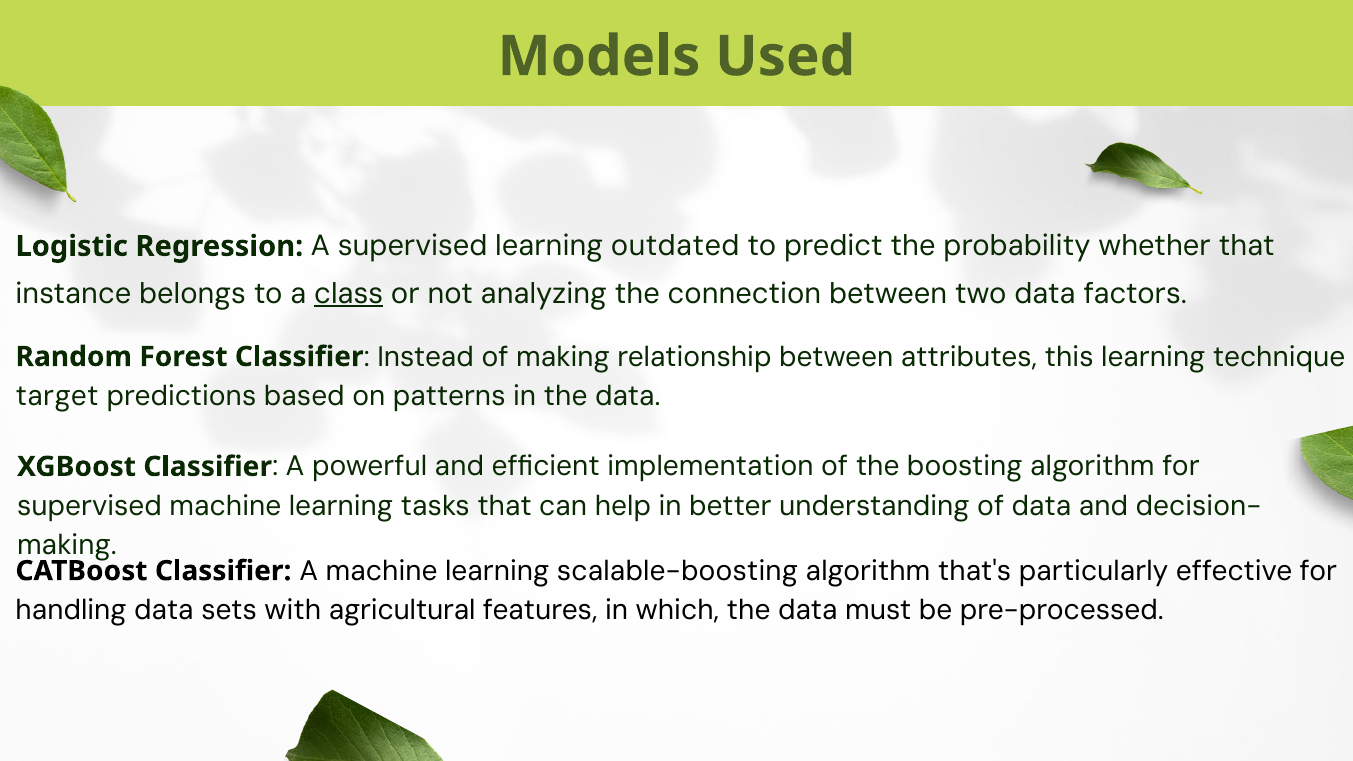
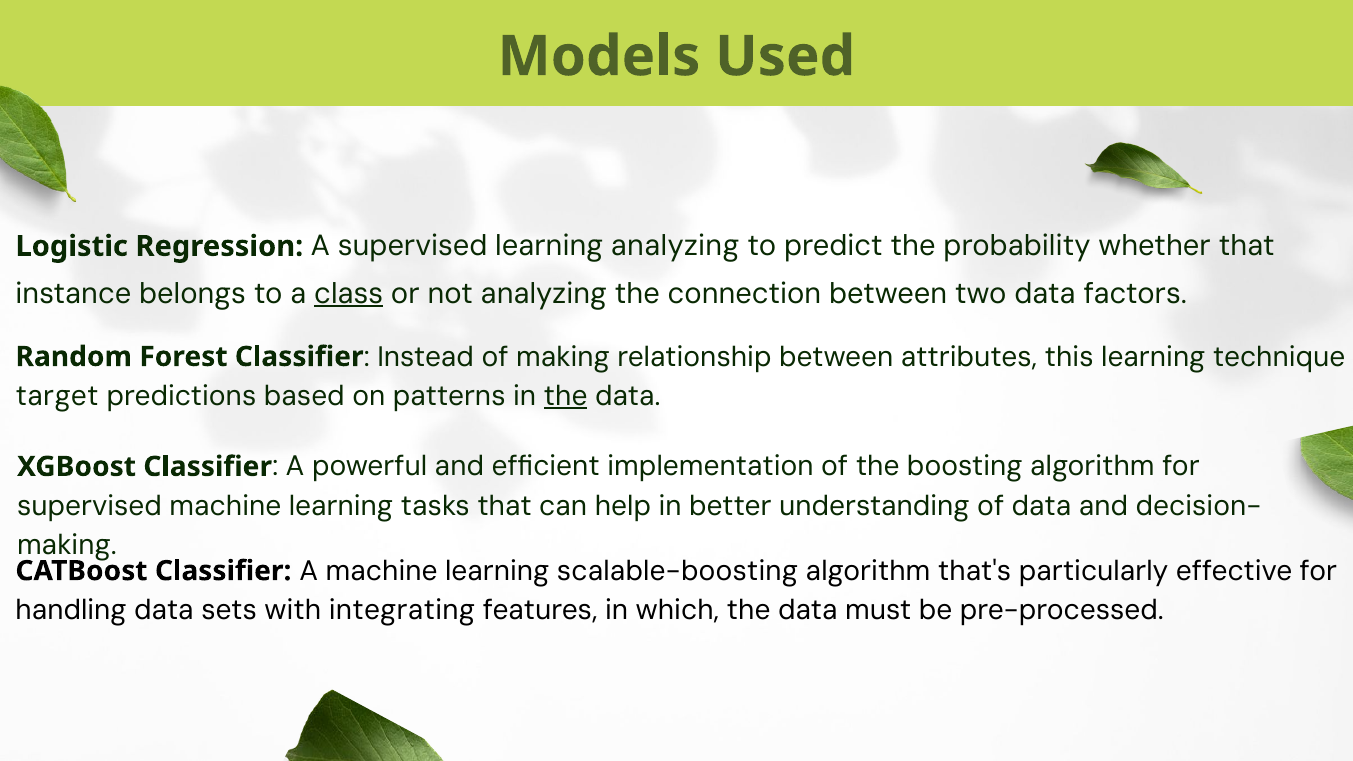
learning outdated: outdated -> analyzing
the at (566, 396) underline: none -> present
agricultural: agricultural -> integrating
